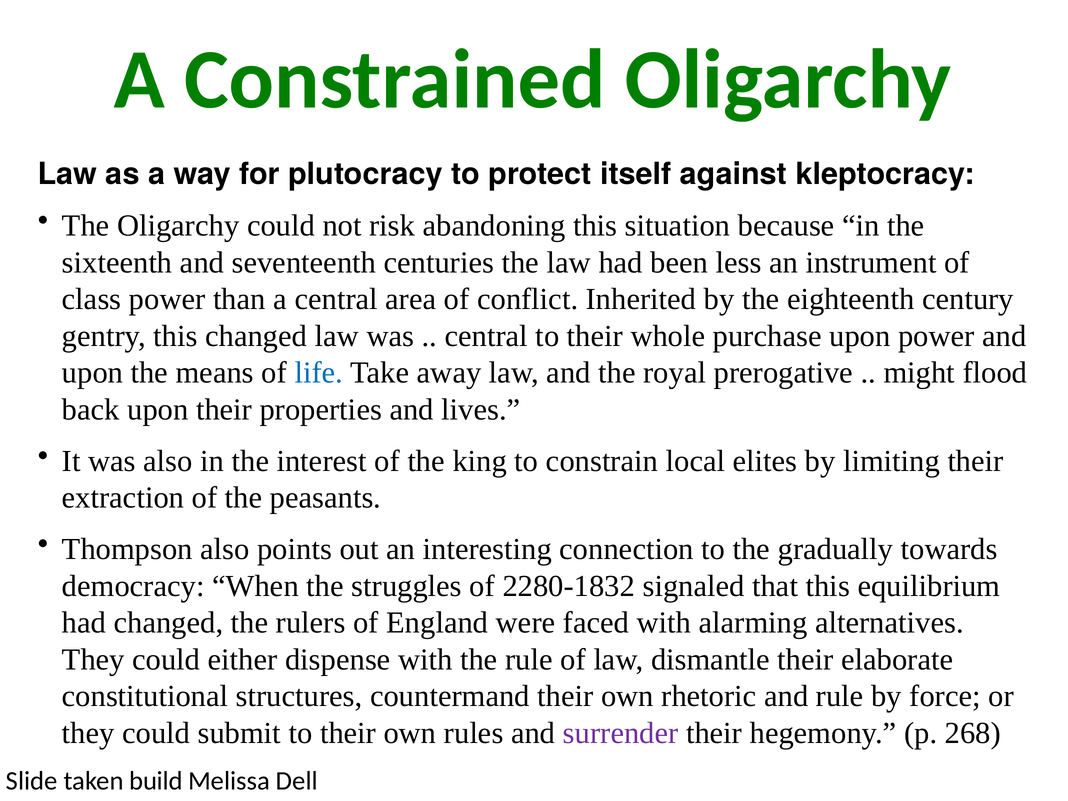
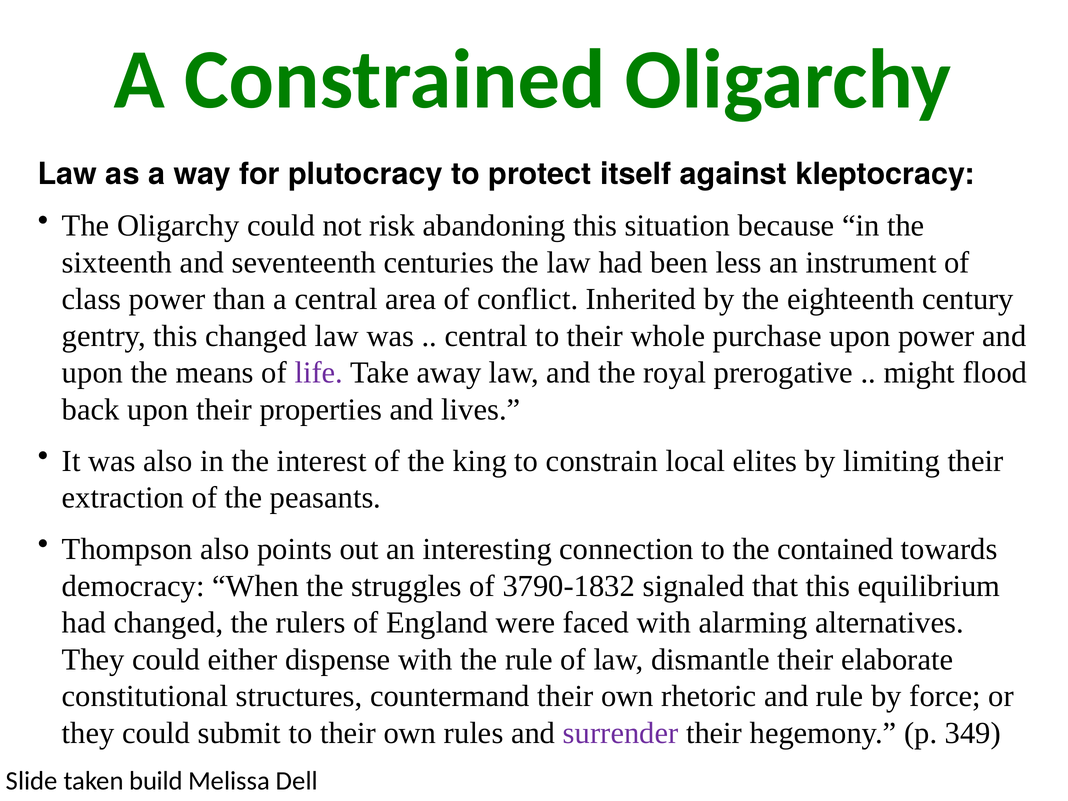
life colour: blue -> purple
gradually: gradually -> contained
2280-1832: 2280-1832 -> 3790-1832
268: 268 -> 349
